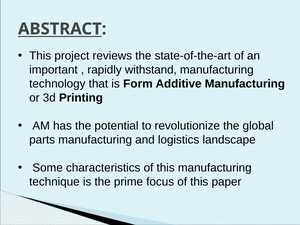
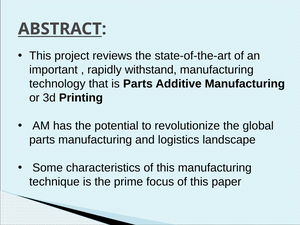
is Form: Form -> Parts
